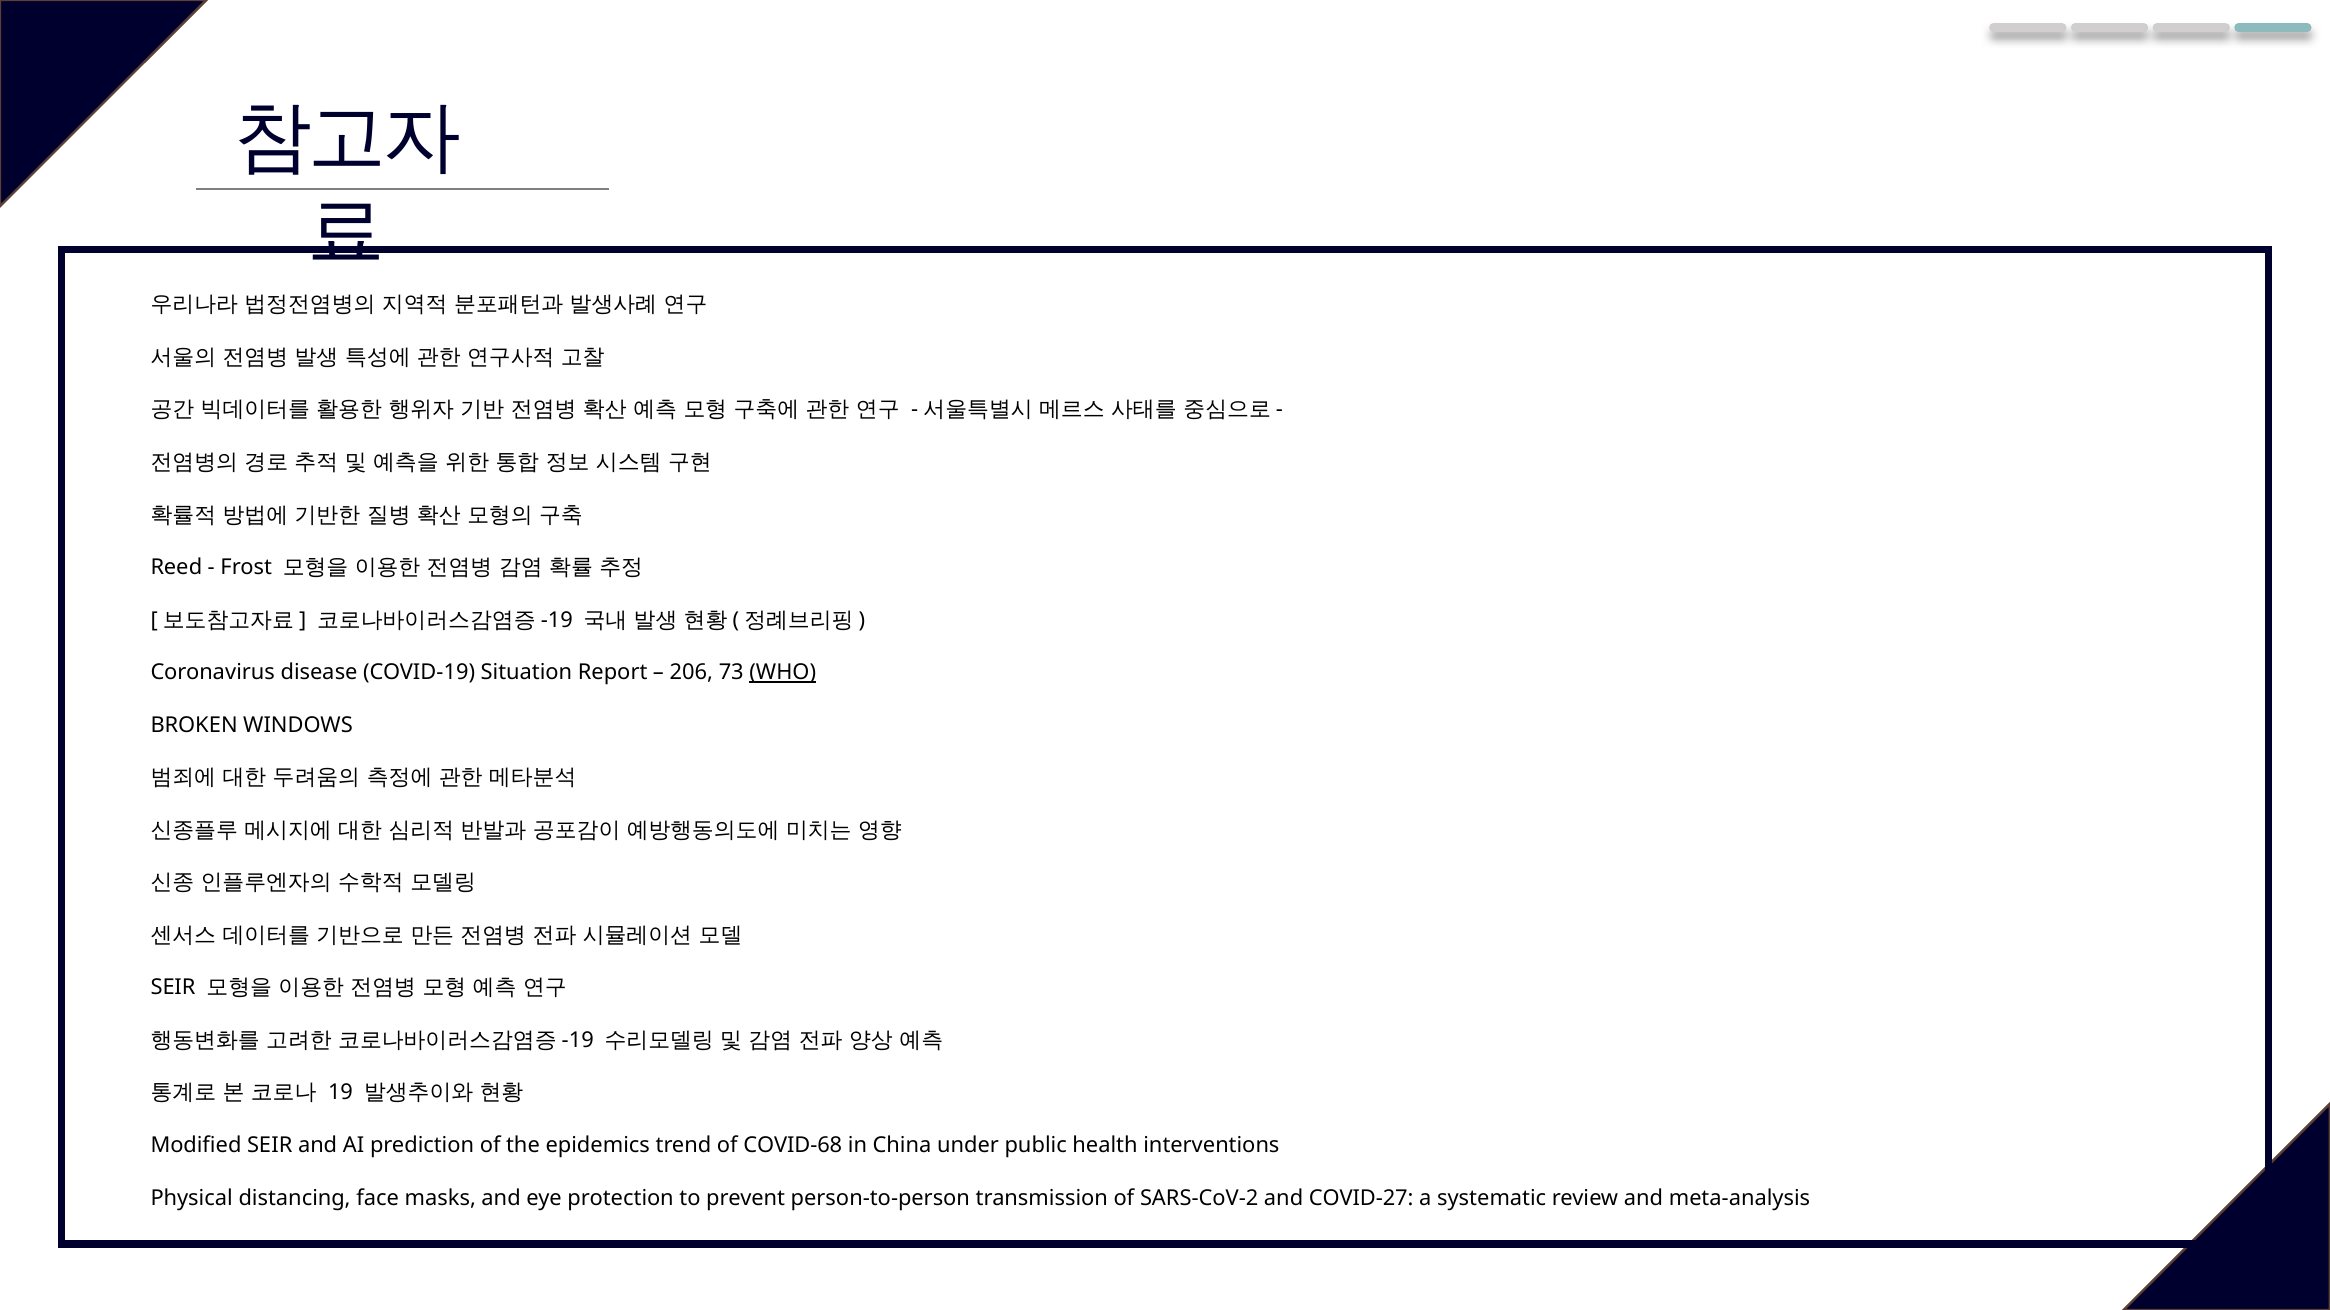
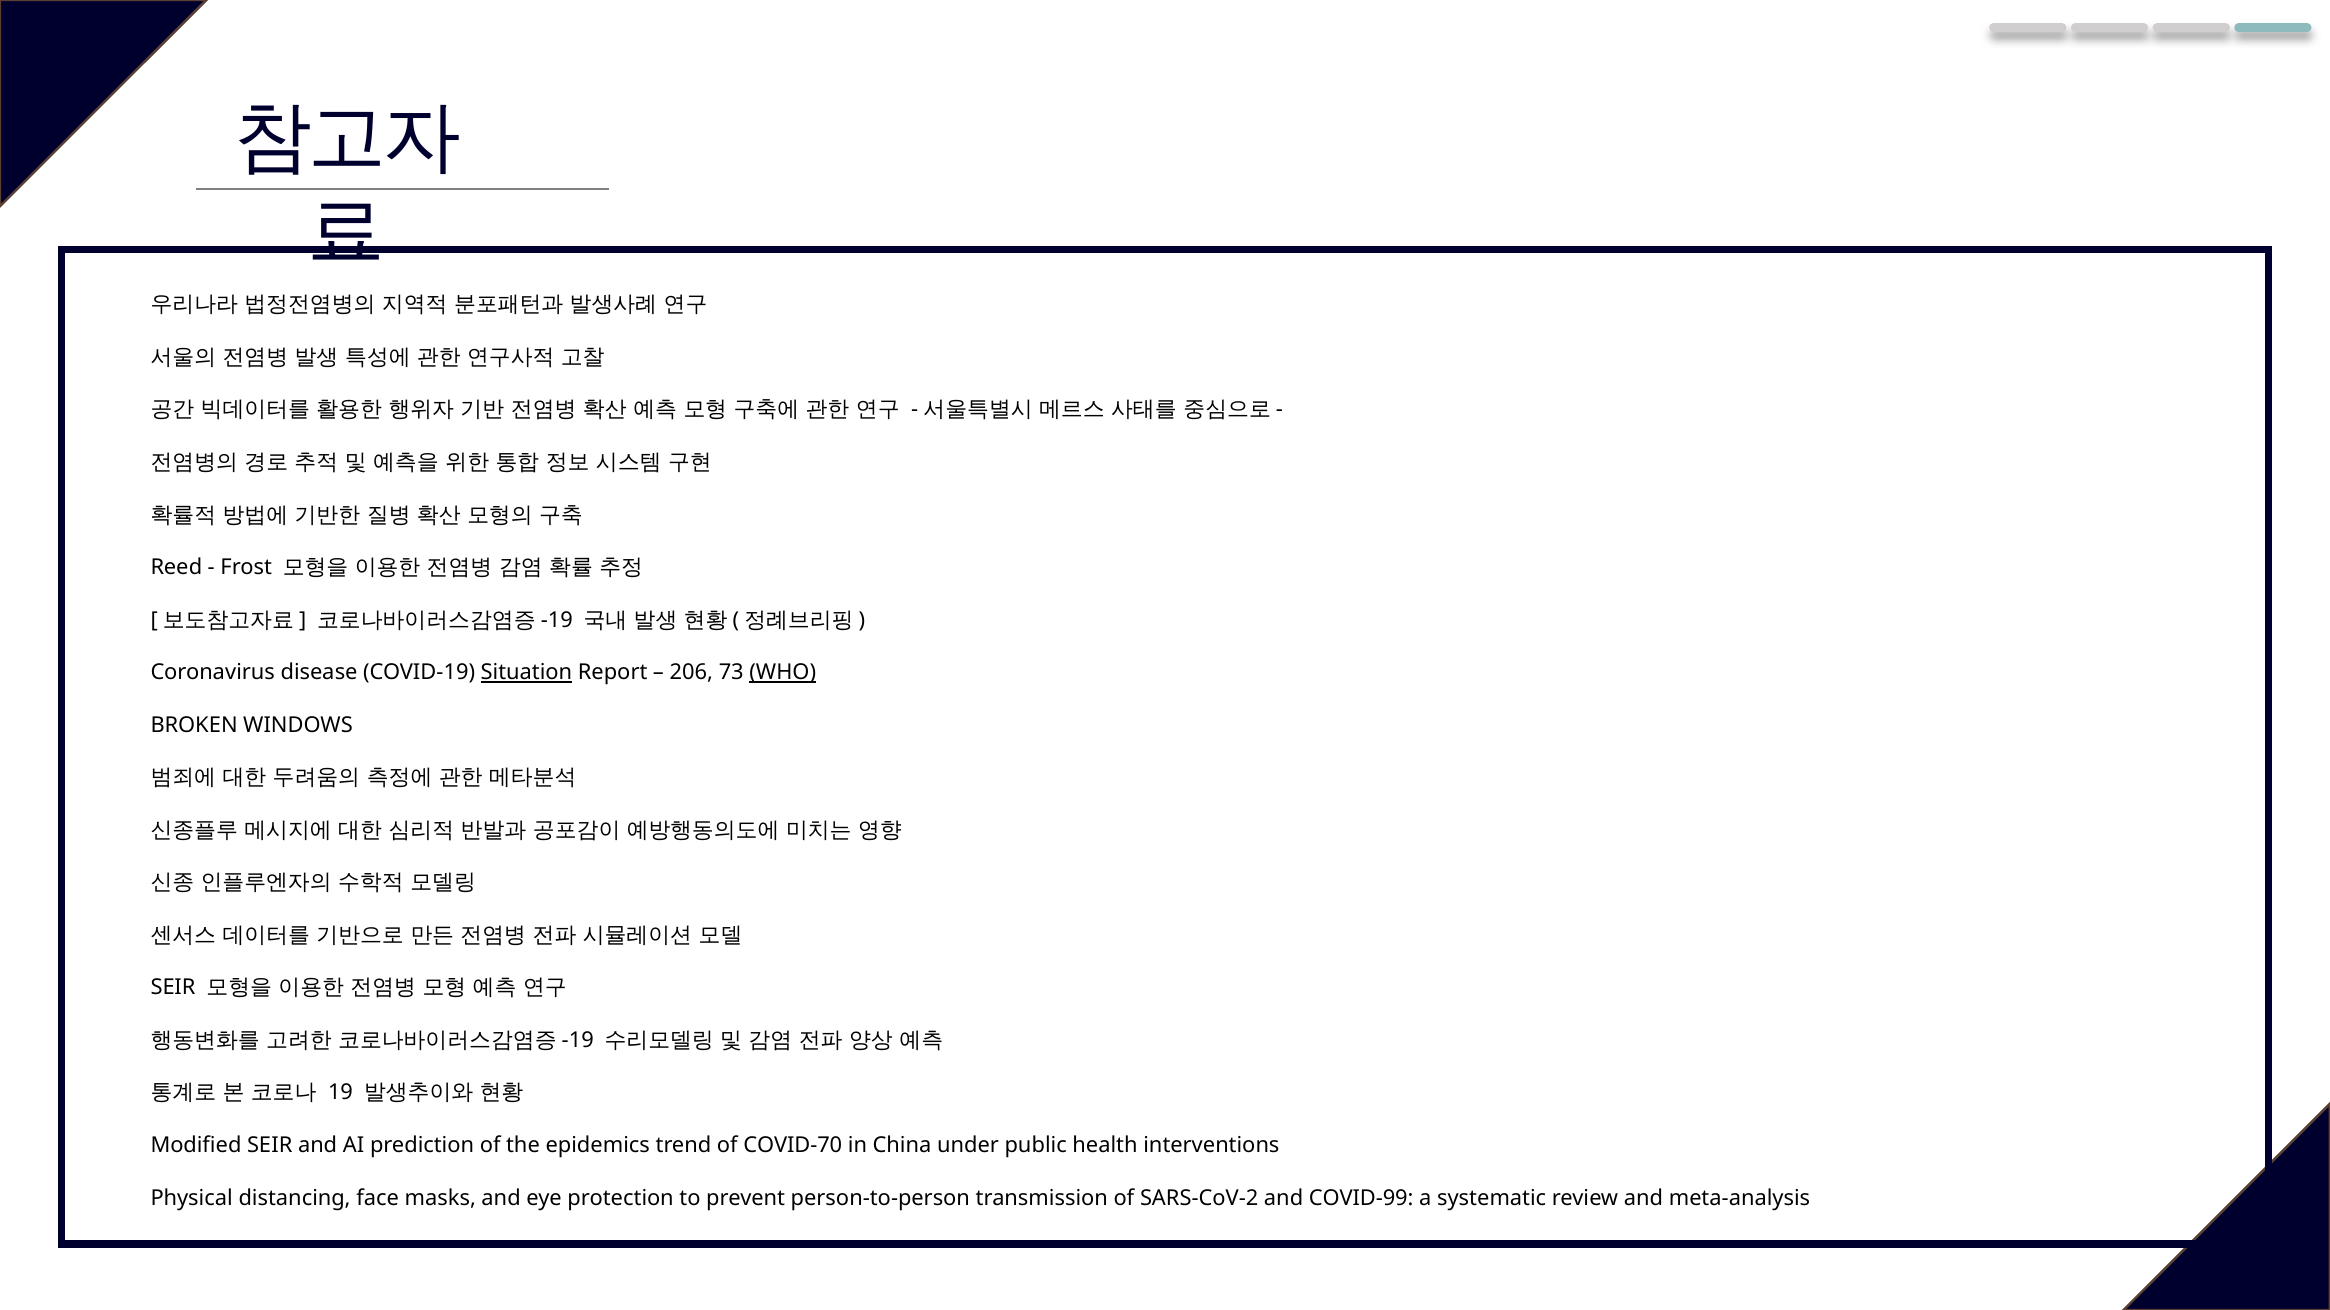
Situation underline: none -> present
COVID-68: COVID-68 -> COVID-70
COVID-27: COVID-27 -> COVID-99
